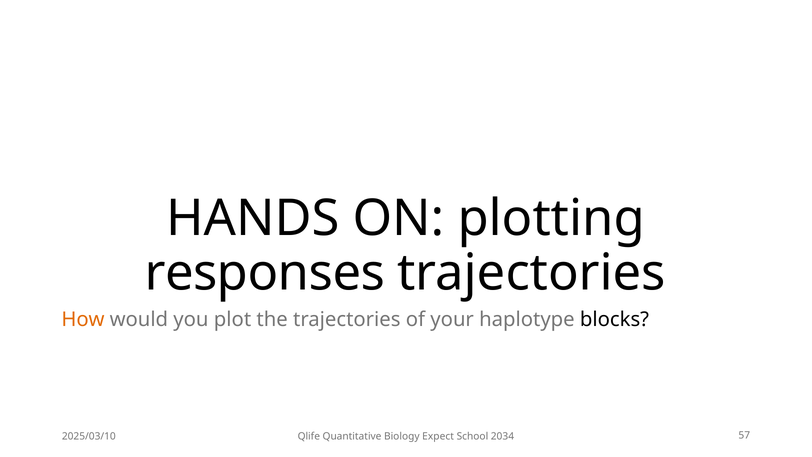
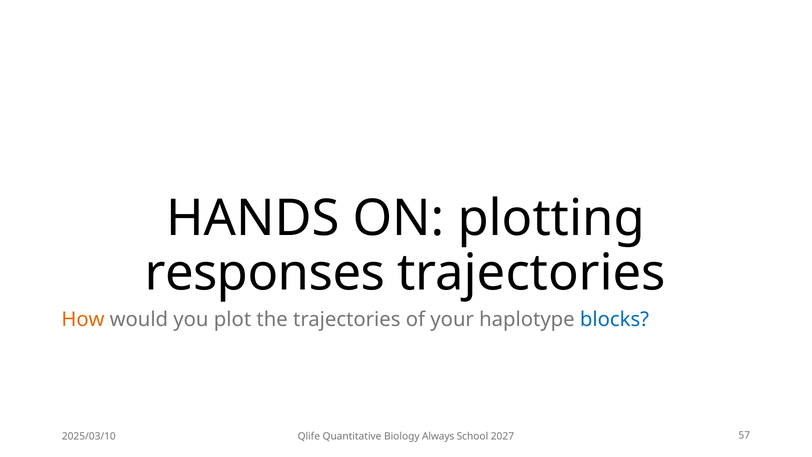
blocks colour: black -> blue
Expect: Expect -> Always
2034: 2034 -> 2027
